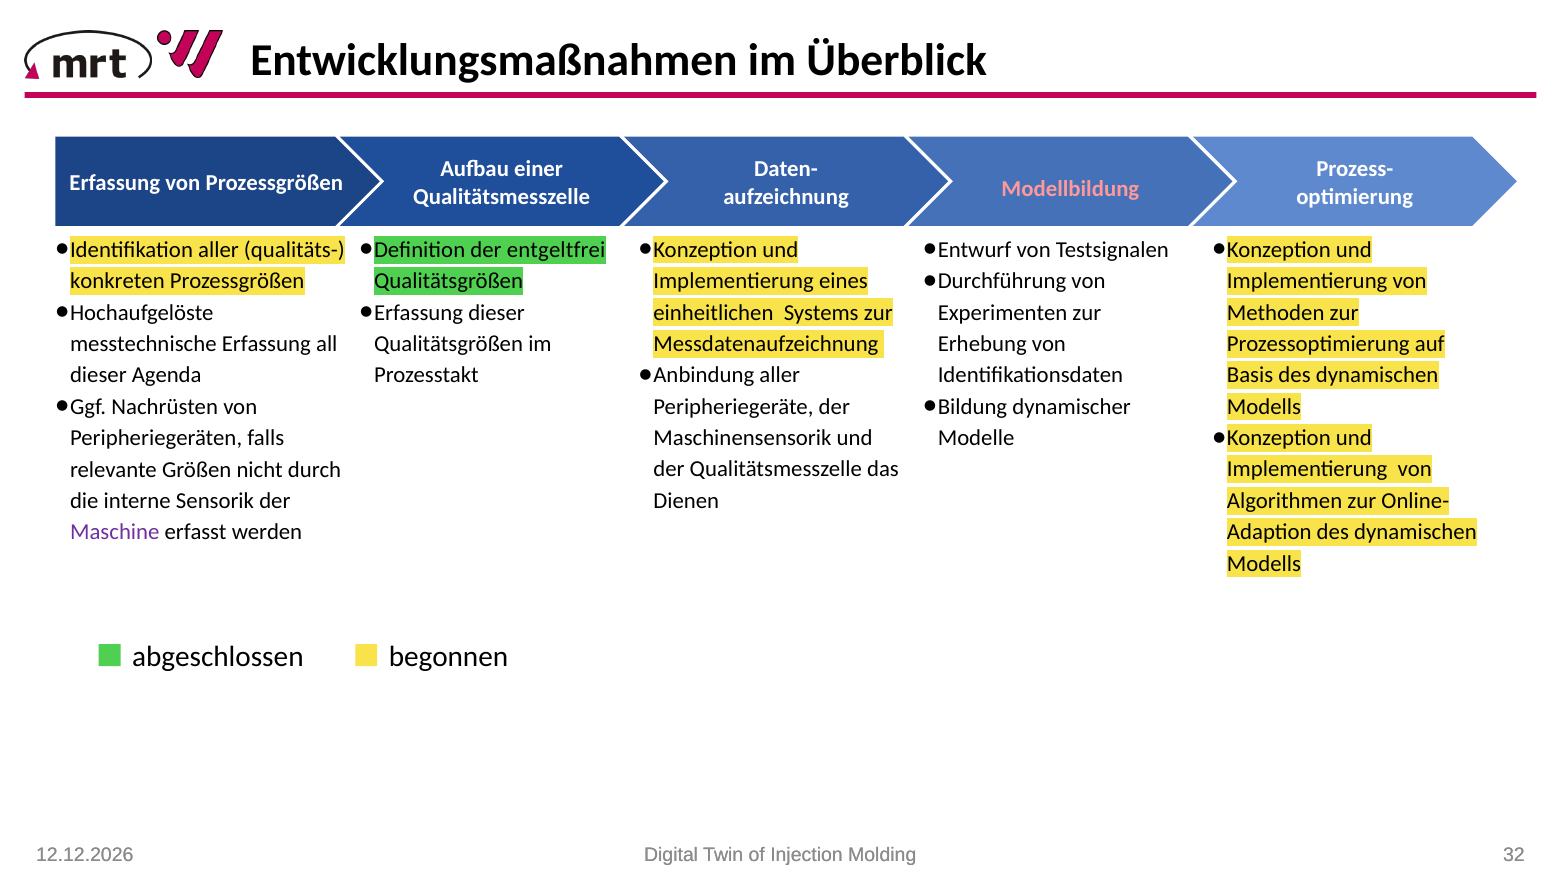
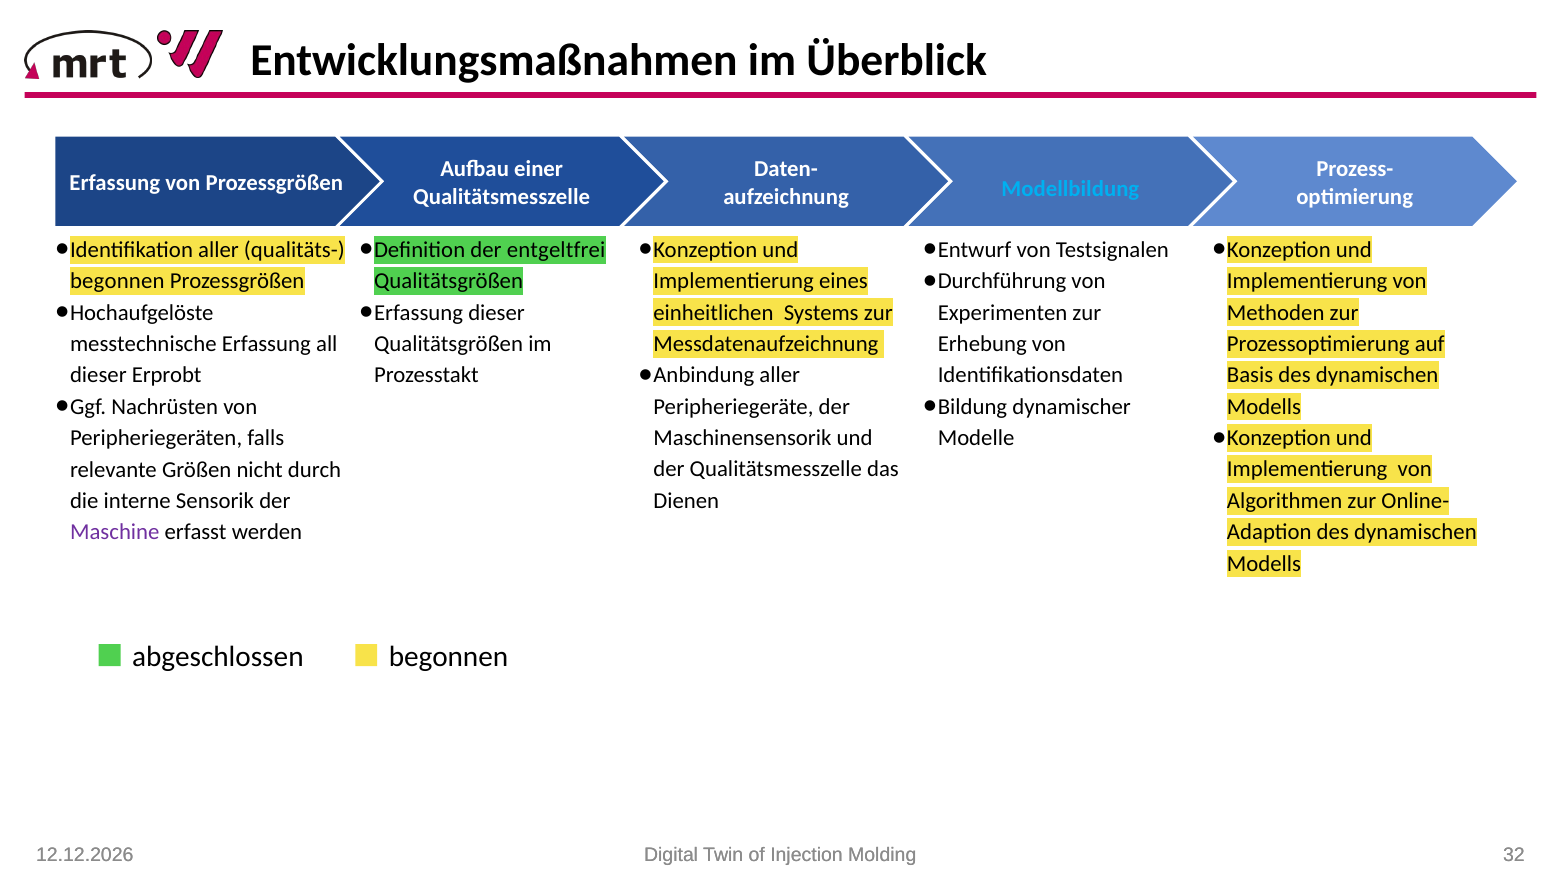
Modellbildung colour: pink -> light blue
konkreten at (117, 281): konkreten -> begonnen
Agenda: Agenda -> Erprobt
